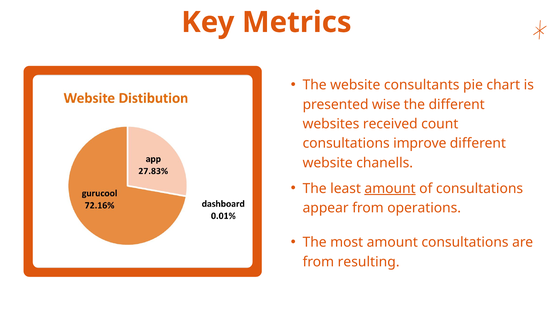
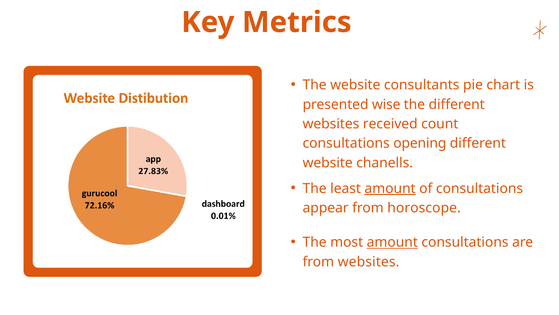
improve: improve -> opening
operations: operations -> horoscope
amount at (392, 242) underline: none -> present
from resulting: resulting -> websites
